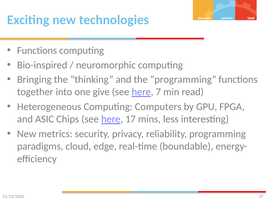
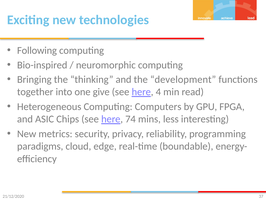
Functions at (37, 50): Functions -> Following
the programming: programming -> development
7: 7 -> 4
17: 17 -> 74
